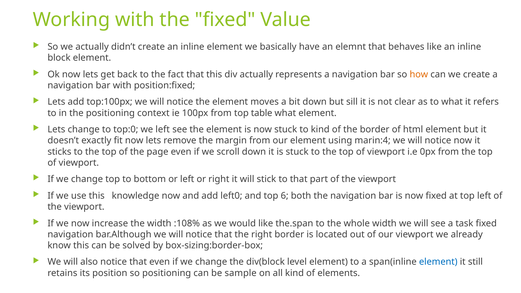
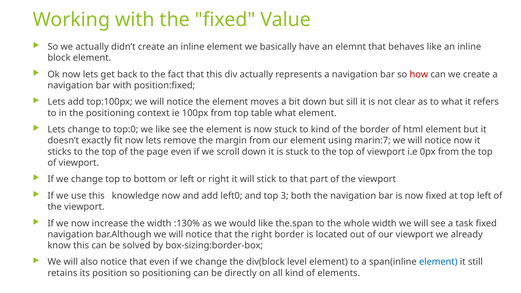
how colour: orange -> red
we left: left -> like
marin:4: marin:4 -> marin:7
6: 6 -> 3
:108%: :108% -> :130%
sample: sample -> directly
